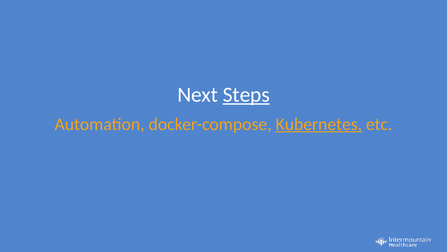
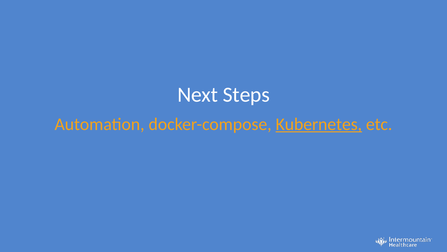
Steps underline: present -> none
